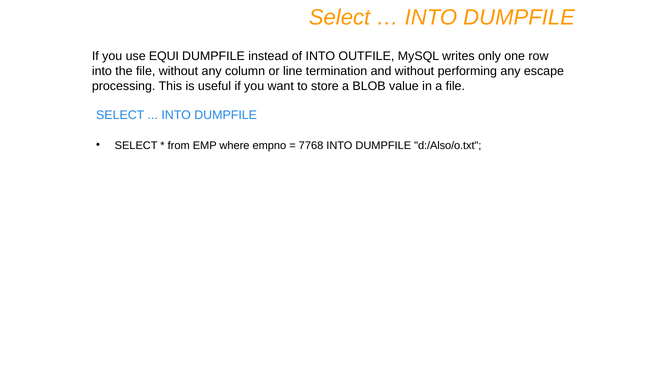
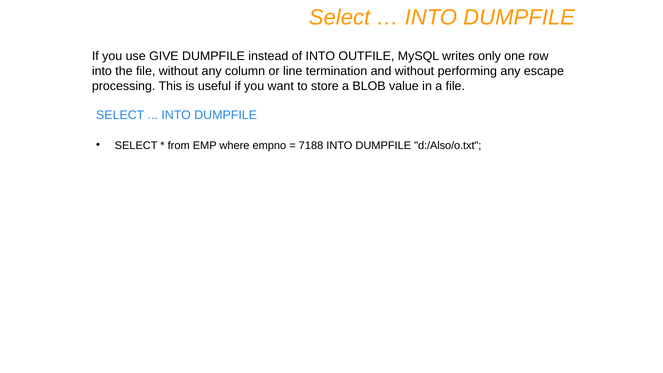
EQUI: EQUI -> GIVE
7768: 7768 -> 7188
